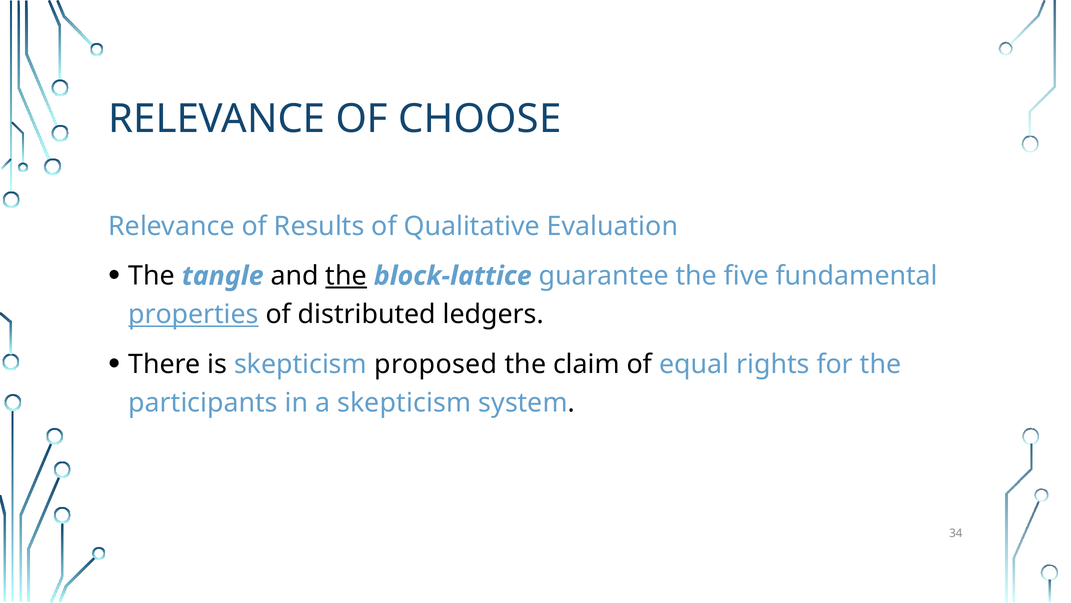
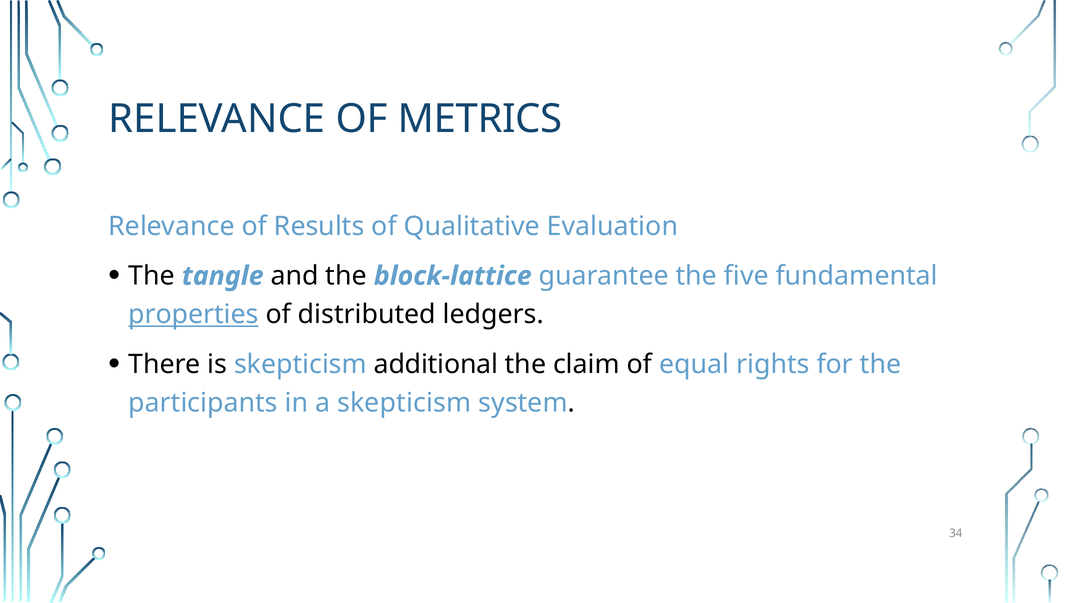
CHOOSE: CHOOSE -> METRICS
the at (346, 276) underline: present -> none
proposed: proposed -> additional
